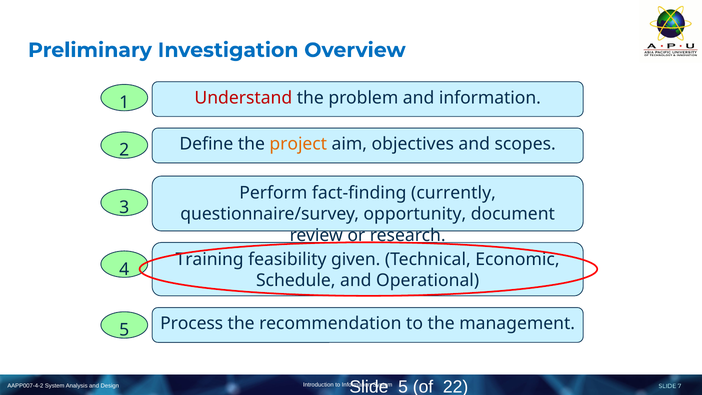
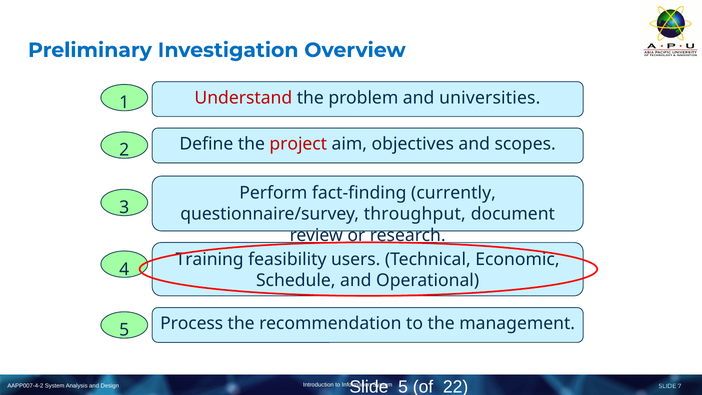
and information: information -> universities
project colour: orange -> red
opportunity: opportunity -> throughput
given: given -> users
